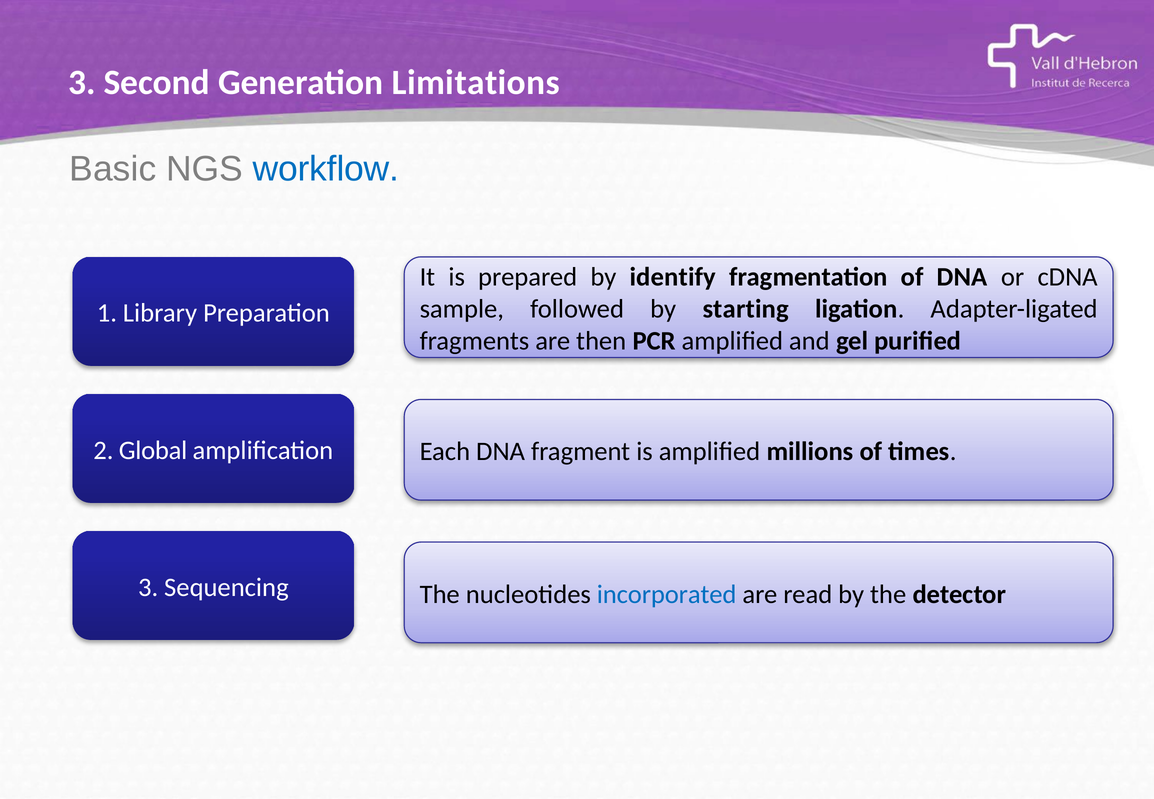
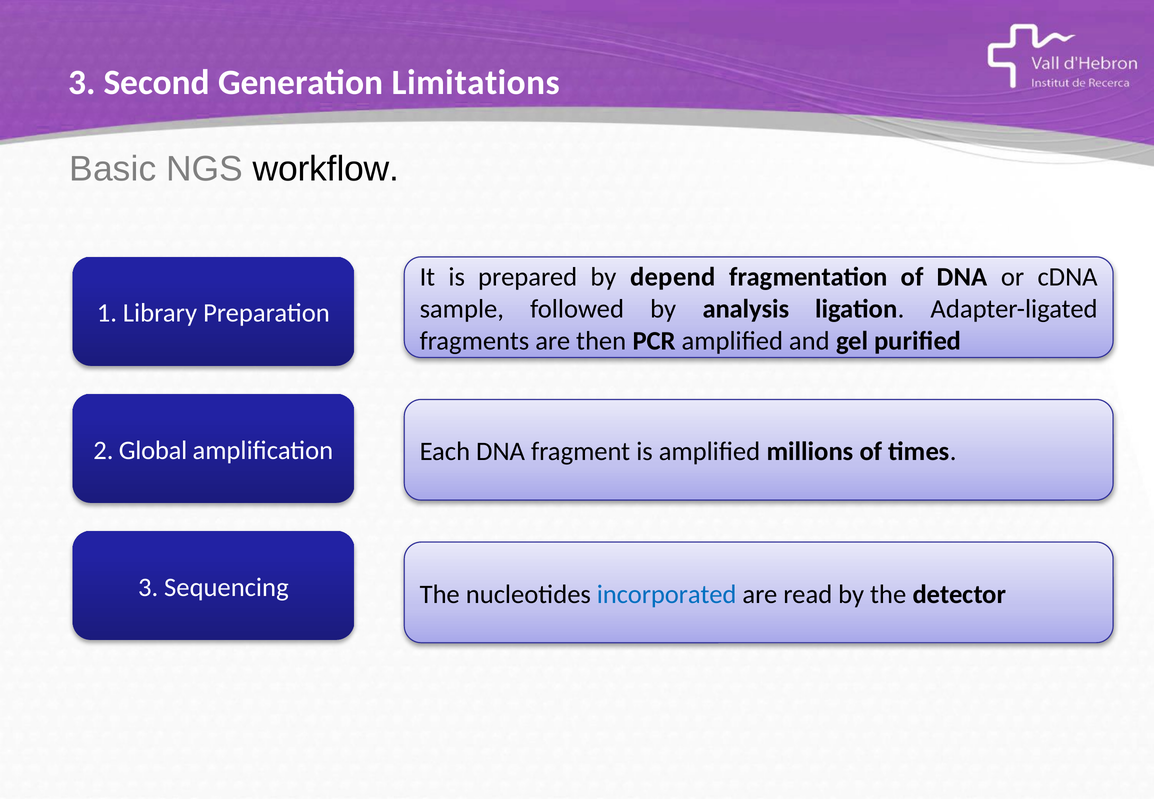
workflow colour: blue -> black
identify: identify -> depend
starting: starting -> analysis
